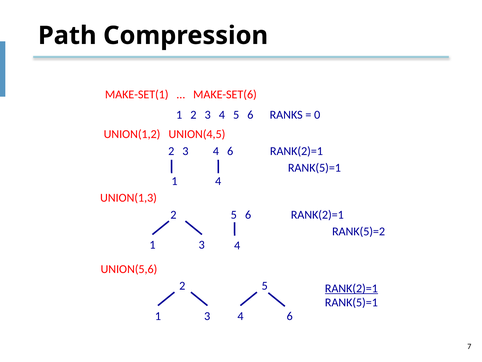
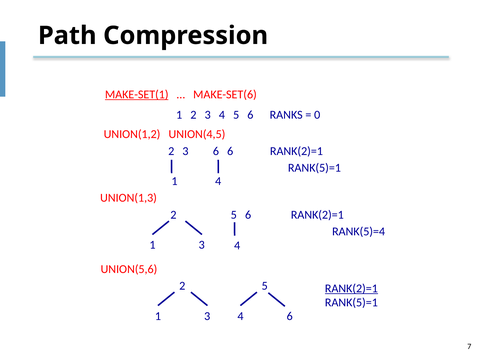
MAKE-SET(1 underline: none -> present
4 at (216, 151): 4 -> 6
RANK(5)=2: RANK(5)=2 -> RANK(5)=4
